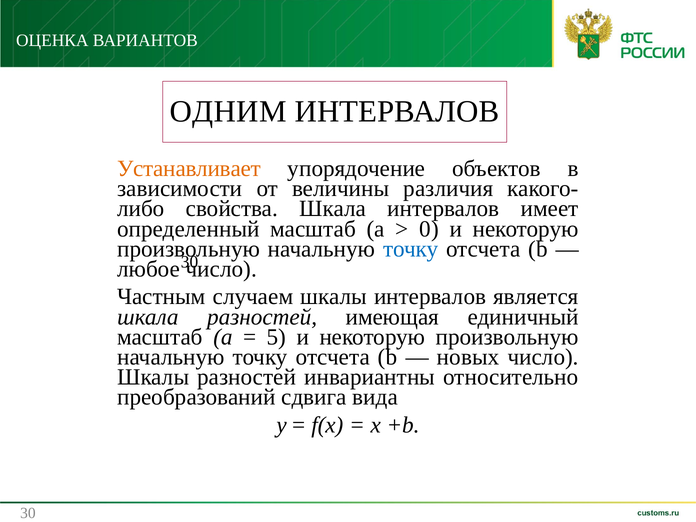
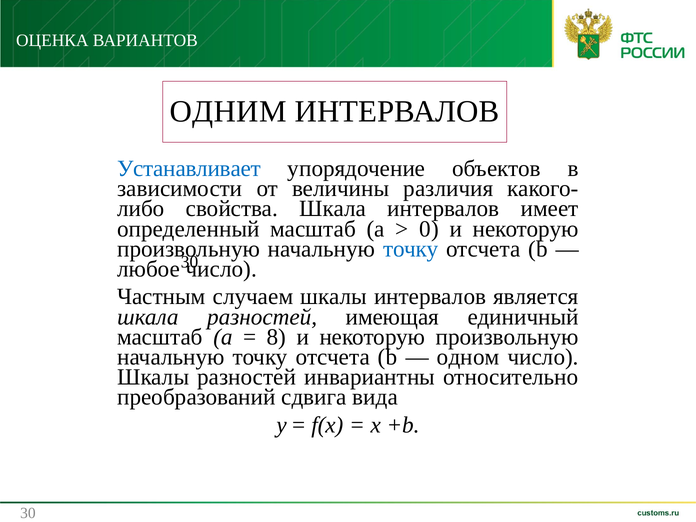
Устанавливает colour: orange -> blue
5: 5 -> 8
новых: новых -> одном
